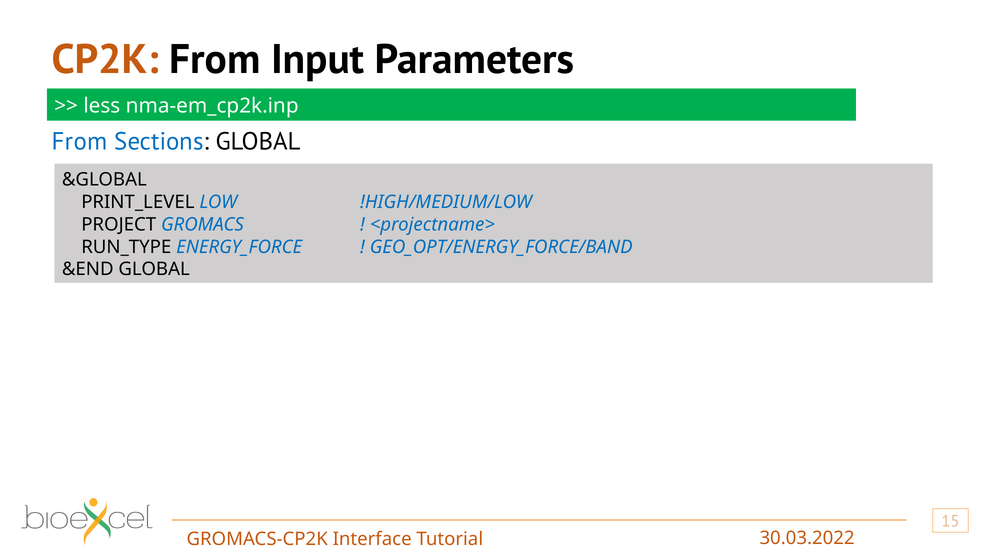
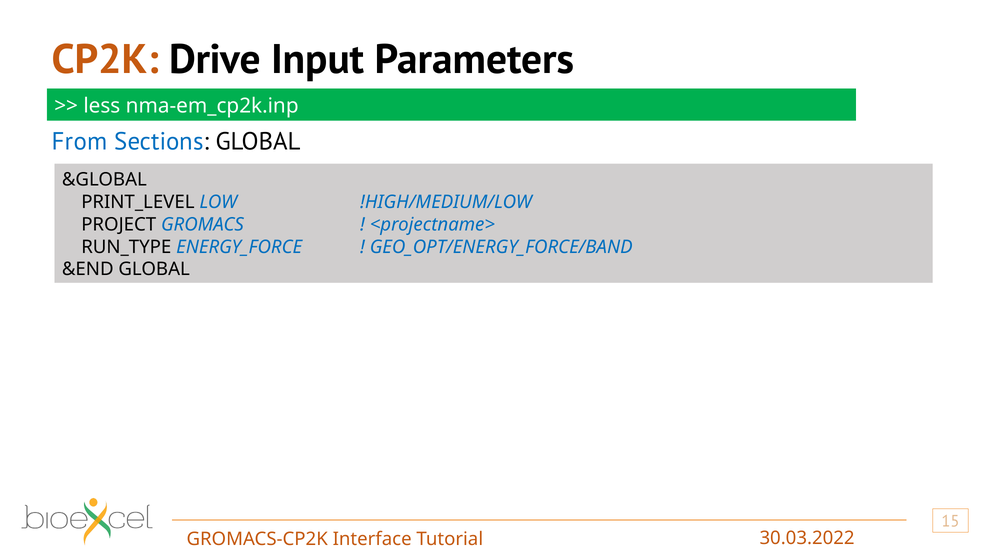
CP2K From: From -> Drive
